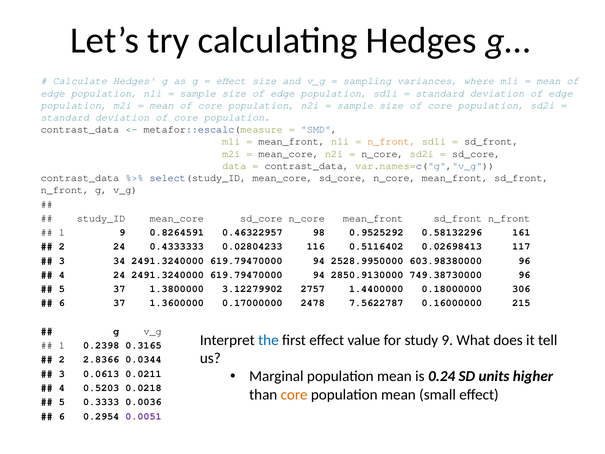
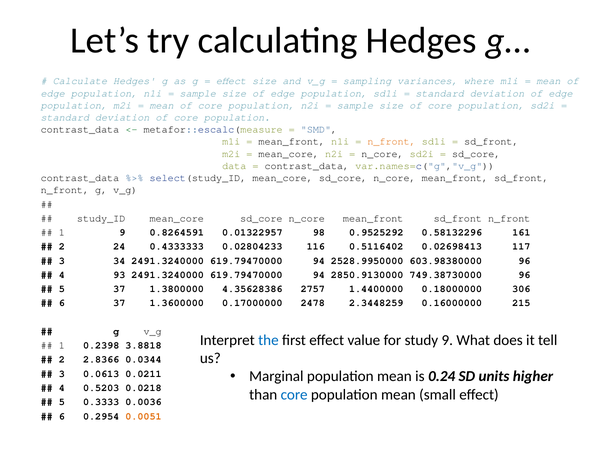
0.46322957: 0.46322957 -> 0.01322957
4 24: 24 -> 93
3.12279902: 3.12279902 -> 4.35628386
7.5622787: 7.5622787 -> 2.3448259
0.3165: 0.3165 -> 3.8818
core at (294, 394) colour: orange -> blue
0.0051 colour: purple -> orange
